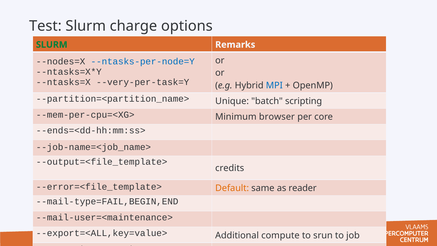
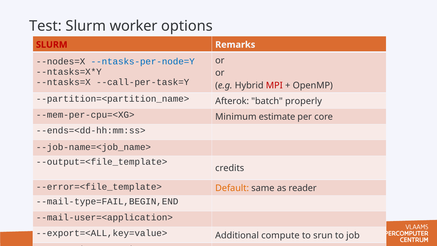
charge: charge -> worker
SLURM at (52, 45) colour: green -> red
--very-per-task=Y: --very-per-task=Y -> --call-per-task=Y
MPI colour: blue -> red
Unique: Unique -> Afterok
scripting: scripting -> properly
browser: browser -> estimate
--mail-user=<maintenance>: --mail-user=<maintenance> -> --mail-user=<application>
